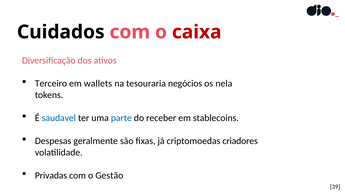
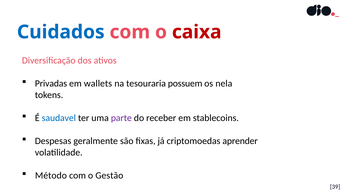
Cuidados colour: black -> blue
Terceiro: Terceiro -> Privadas
negócios: negócios -> possuem
parte colour: blue -> purple
criadores: criadores -> aprender
Privadas: Privadas -> Método
